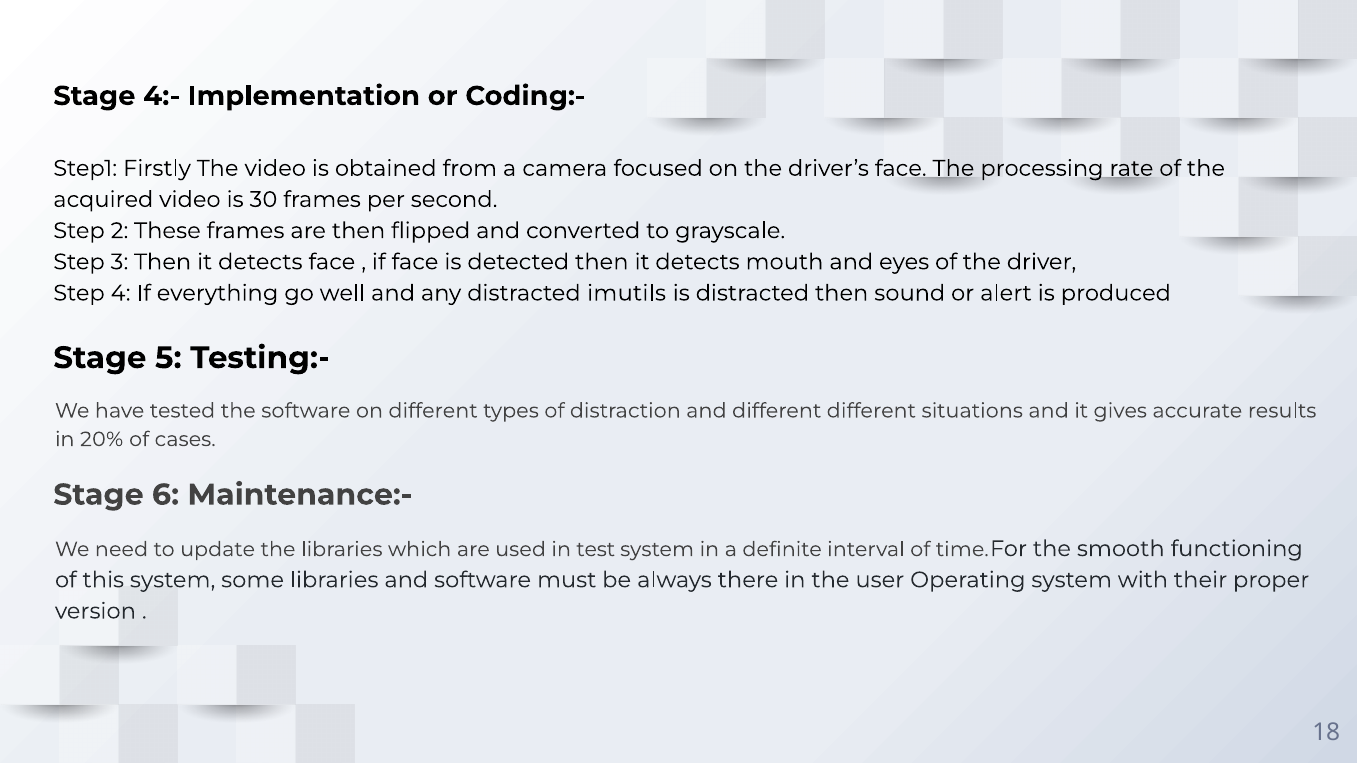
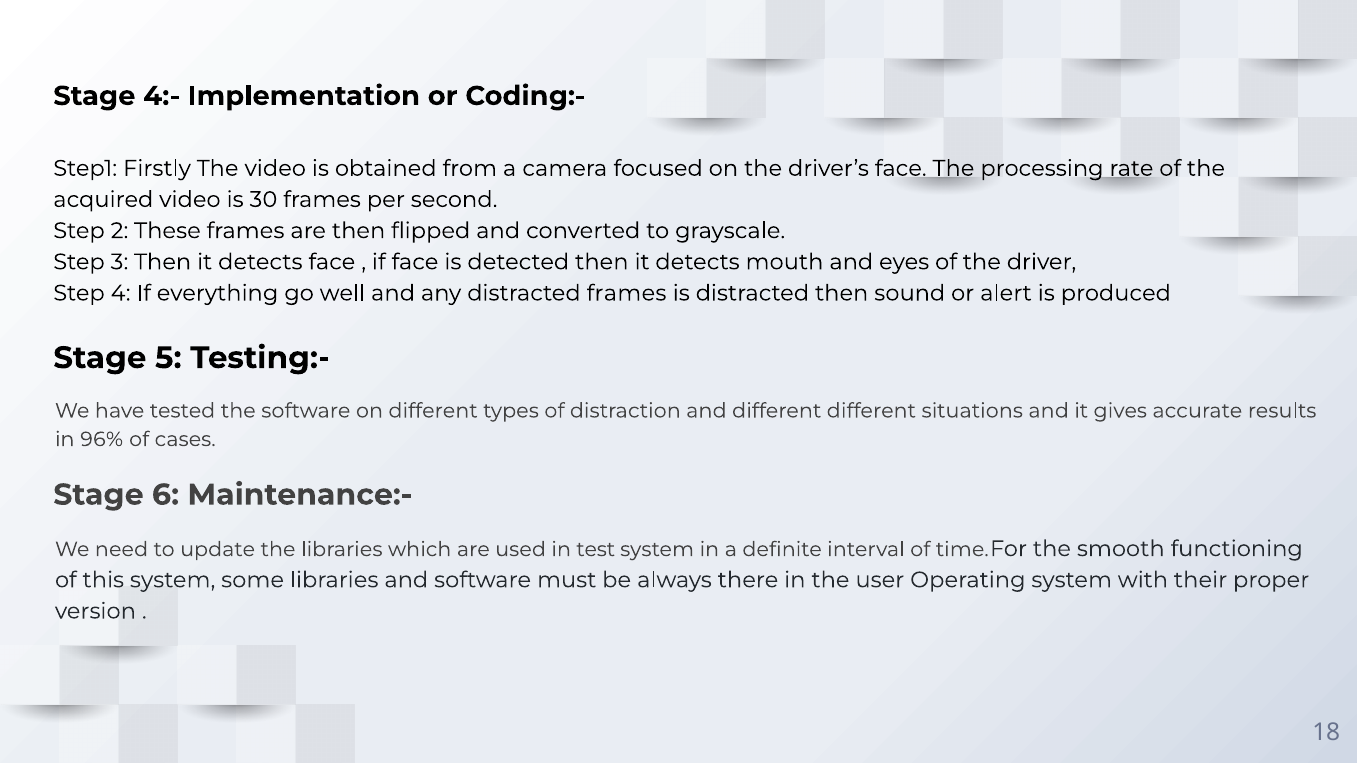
distracted imutils: imutils -> frames
20%: 20% -> 96%
